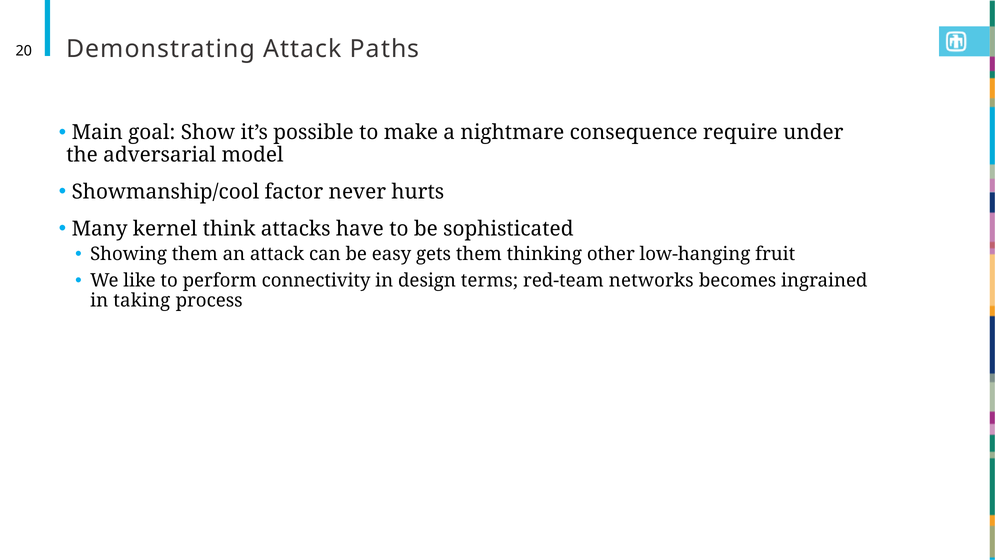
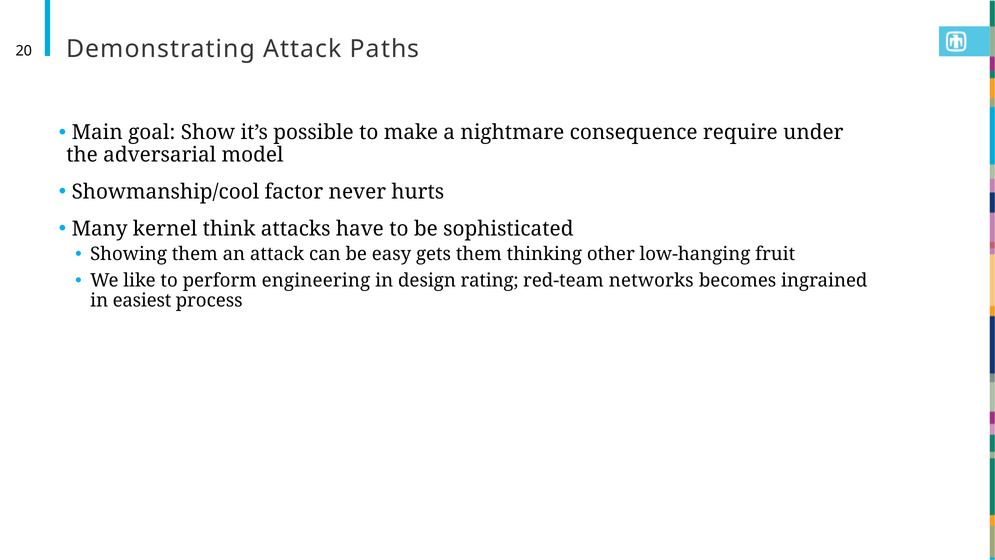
connectivity: connectivity -> engineering
terms: terms -> rating
taking: taking -> easiest
